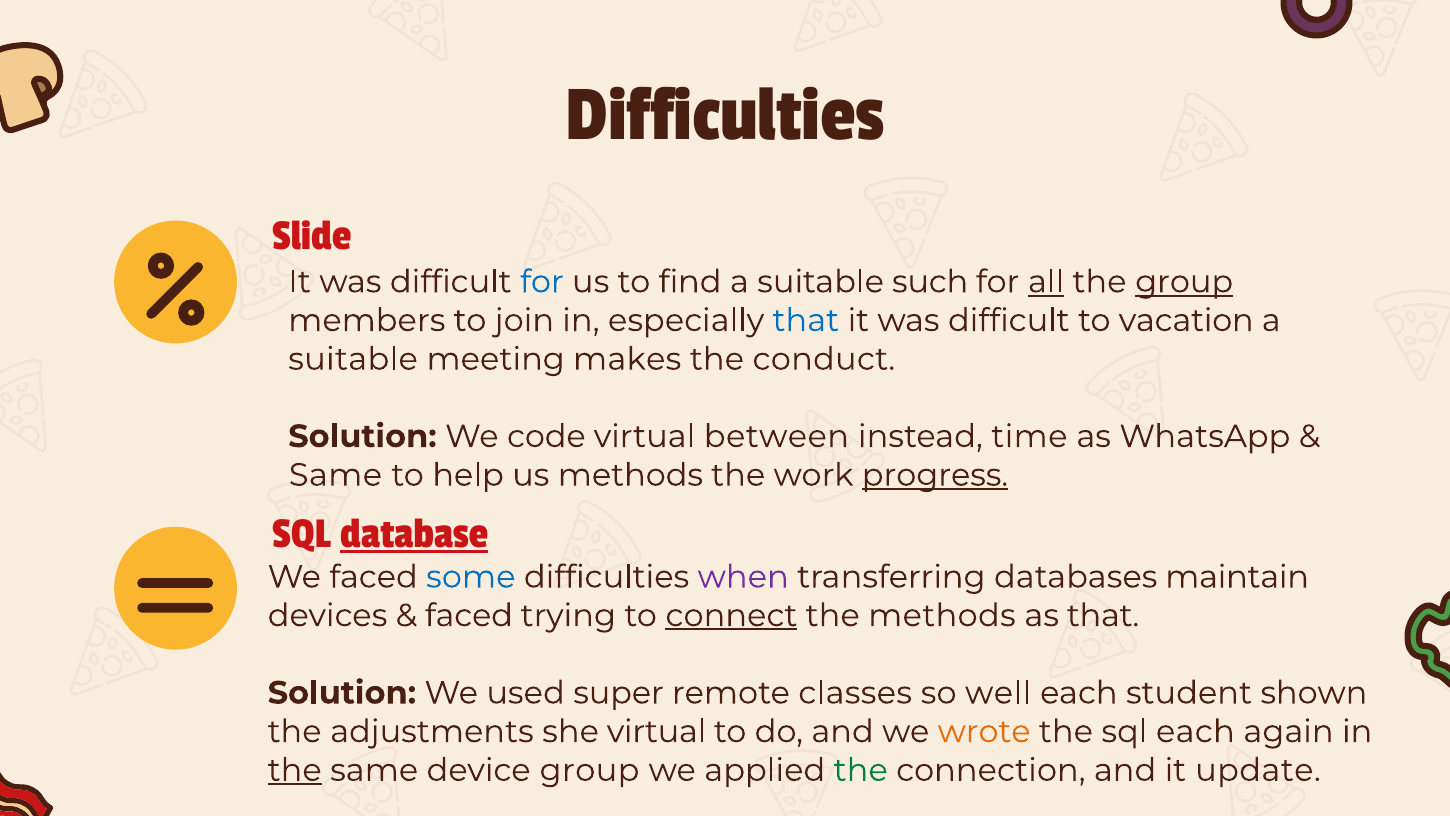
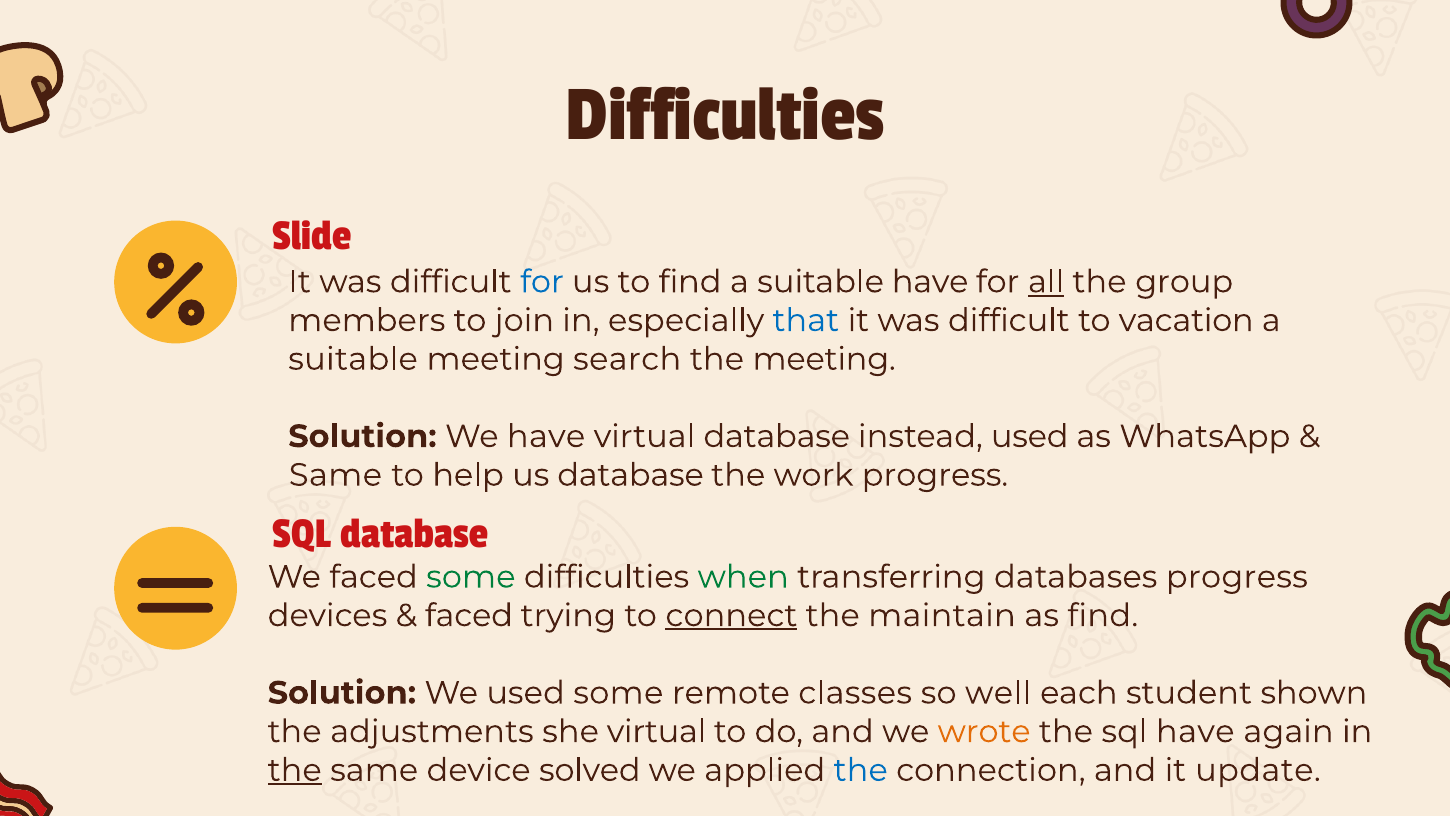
suitable such: such -> have
group at (1184, 282) underline: present -> none
makes: makes -> search
the conduct: conduct -> meeting
We code: code -> have
virtual between: between -> database
instead time: time -> used
us methods: methods -> database
progress at (935, 475) underline: present -> none
database at (414, 532) underline: present -> none
some at (471, 577) colour: blue -> green
when colour: purple -> green
databases maintain: maintain -> progress
the methods: methods -> maintain
as that: that -> find
used super: super -> some
sql each: each -> have
device group: group -> solved
the at (861, 770) colour: green -> blue
